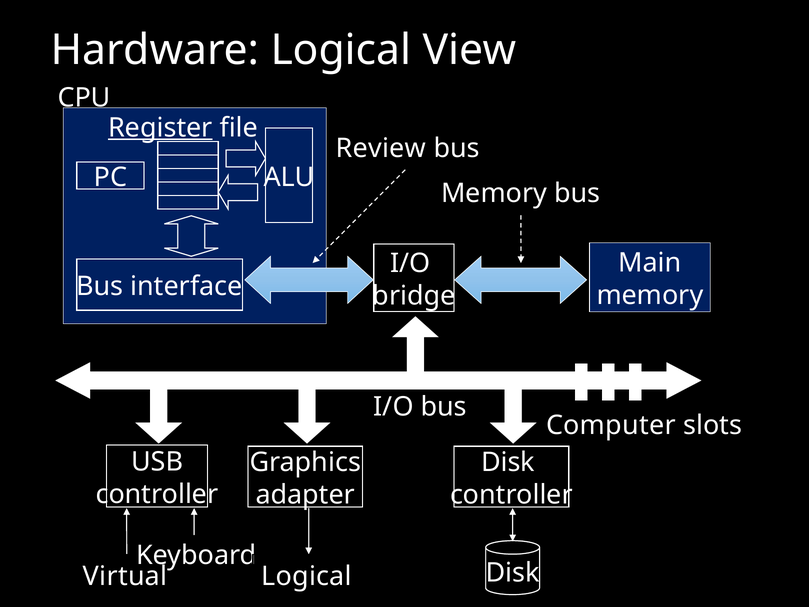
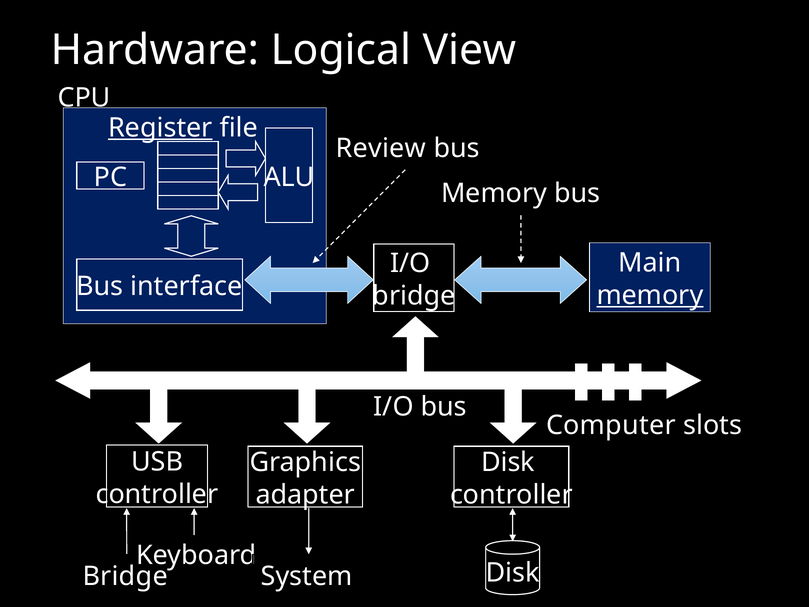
memory at (650, 295) underline: none -> present
Virtual at (125, 576): Virtual -> Bridge
Logical at (306, 576): Logical -> System
